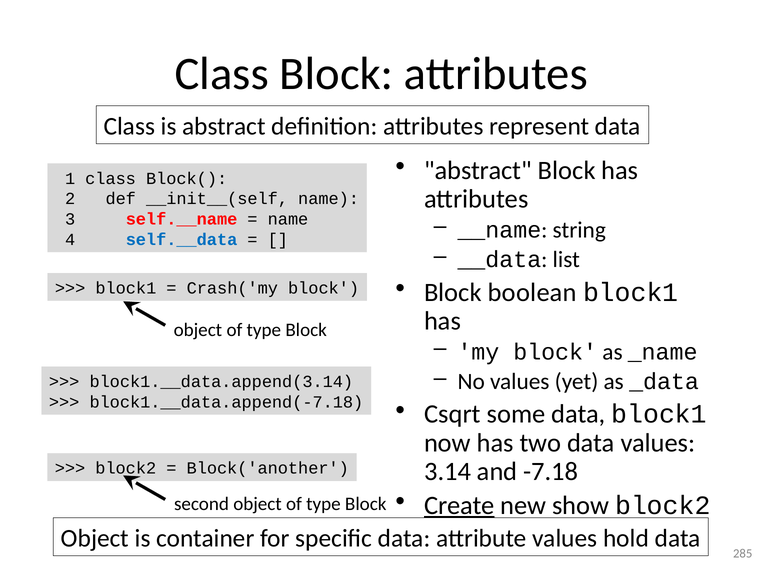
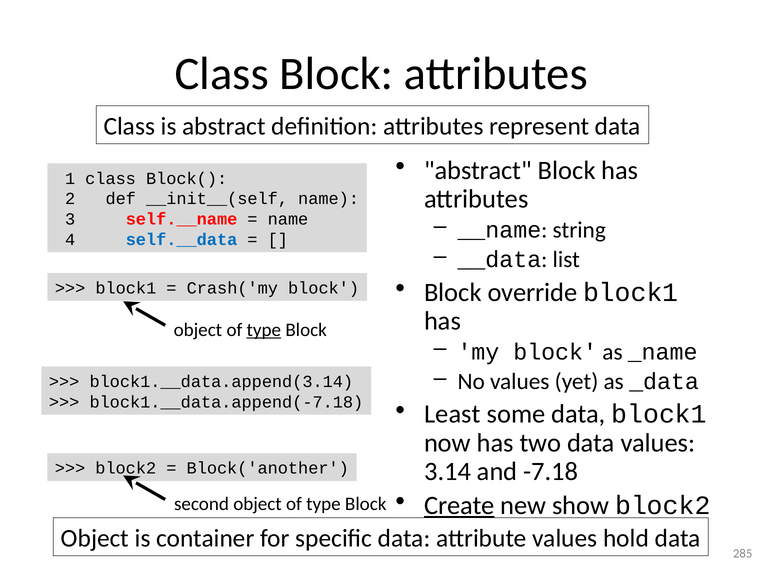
boolean: boolean -> override
type at (264, 330) underline: none -> present
Csqrt: Csqrt -> Least
